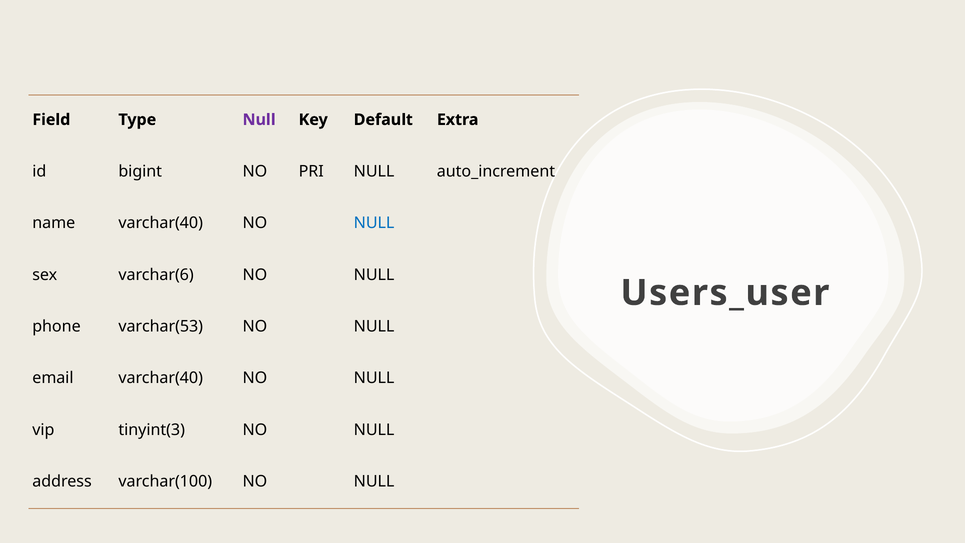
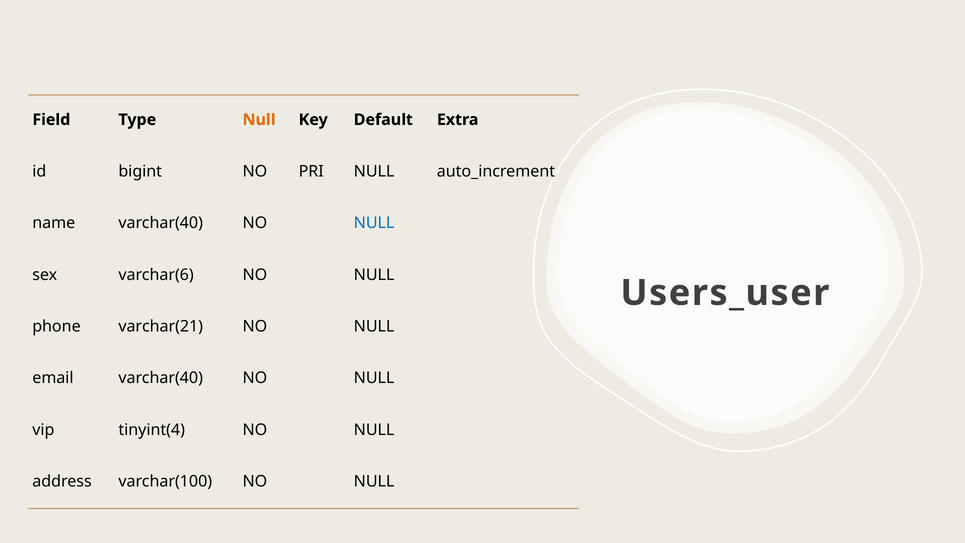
Null at (259, 120) colour: purple -> orange
varchar(53: varchar(53 -> varchar(21
tinyint(3: tinyint(3 -> tinyint(4
